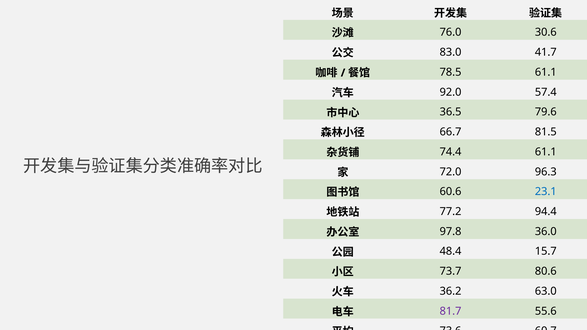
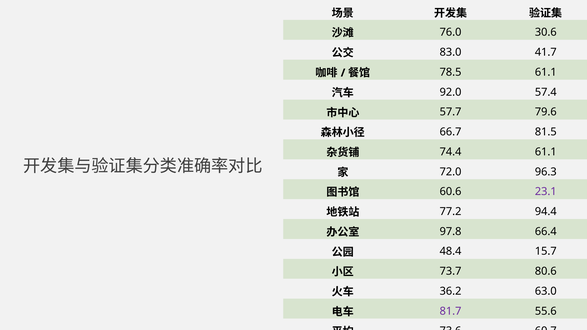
36.5: 36.5 -> 57.7
23.1 colour: blue -> purple
36.0: 36.0 -> 66.4
